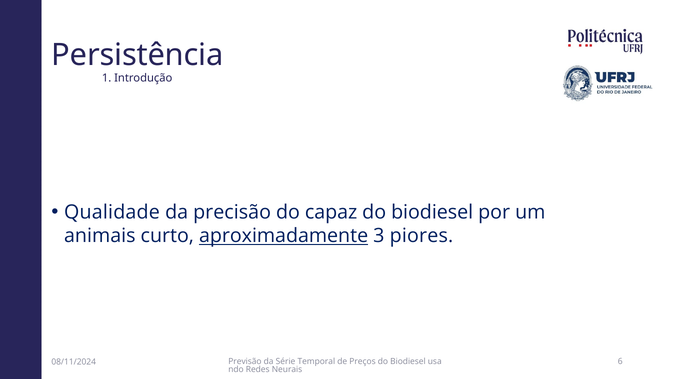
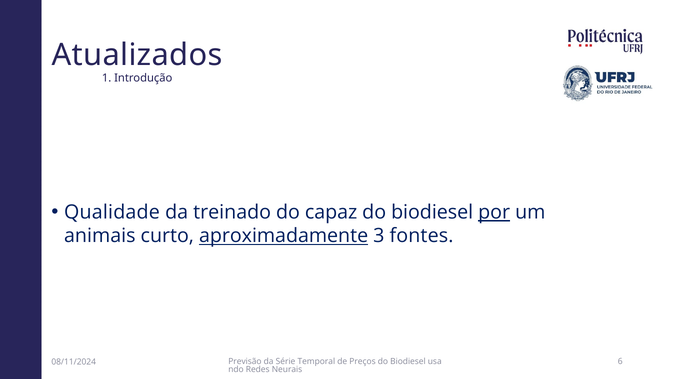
Persistência: Persistência -> Atualizados
precisão: precisão -> treinado
por underline: none -> present
piores: piores -> fontes
